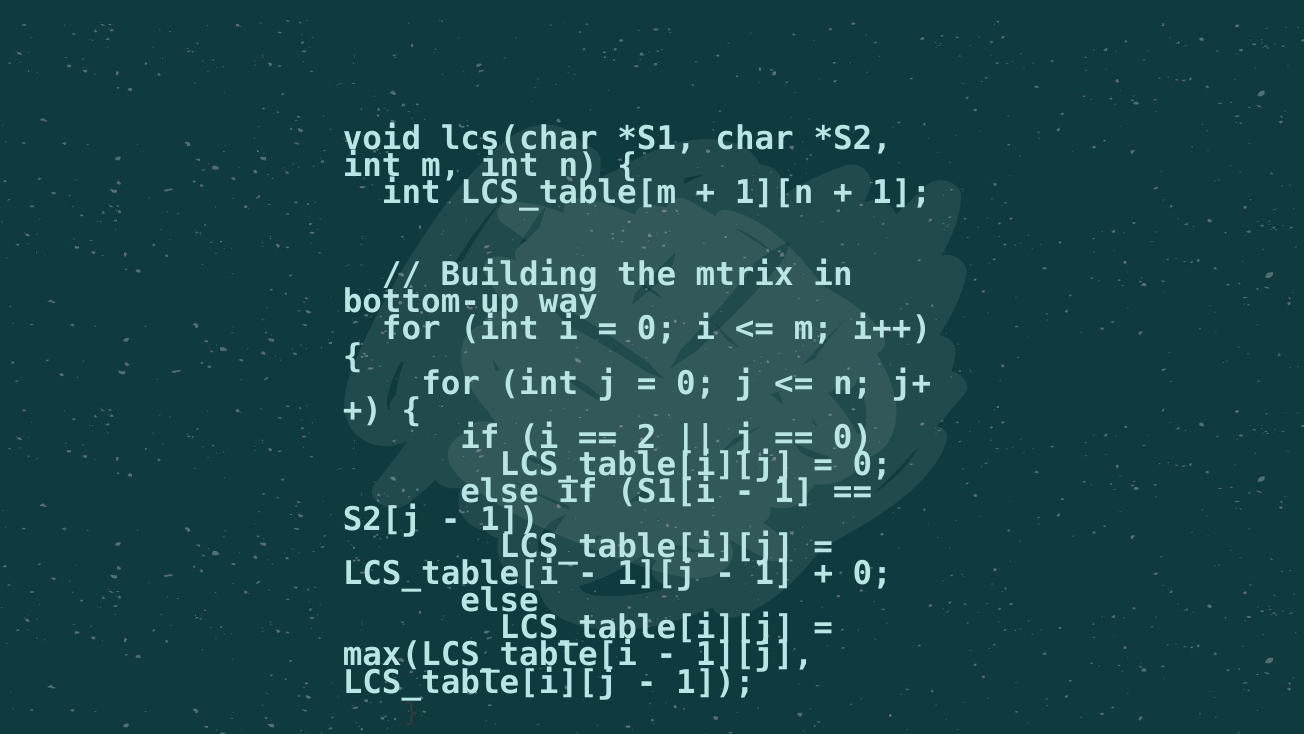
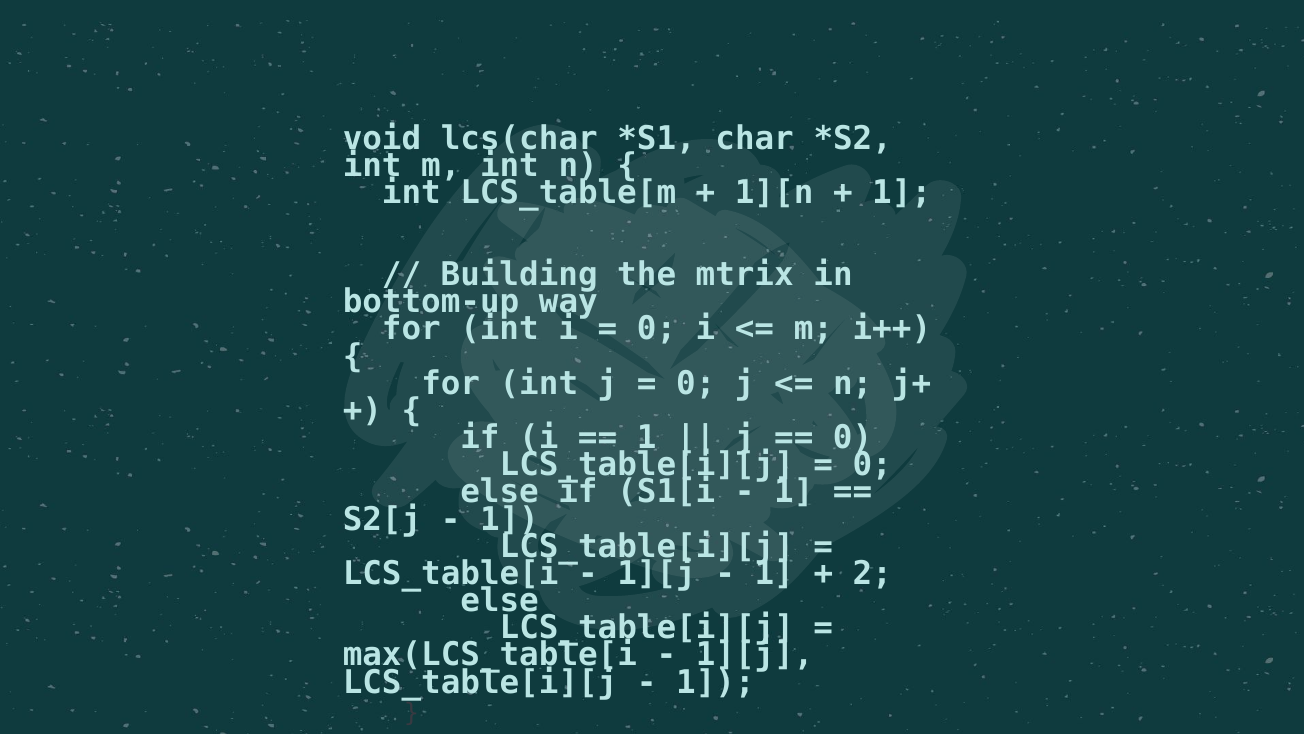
2 at (647, 437): 2 -> 1
0 at (872, 573): 0 -> 2
